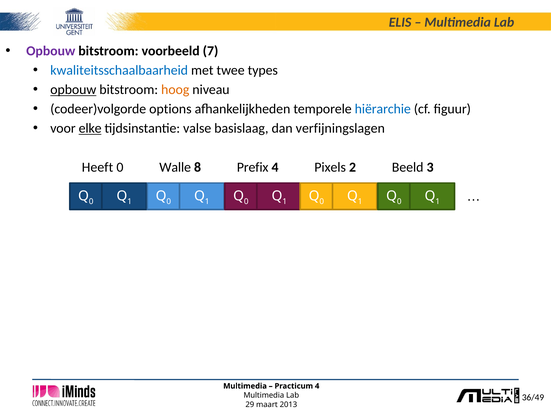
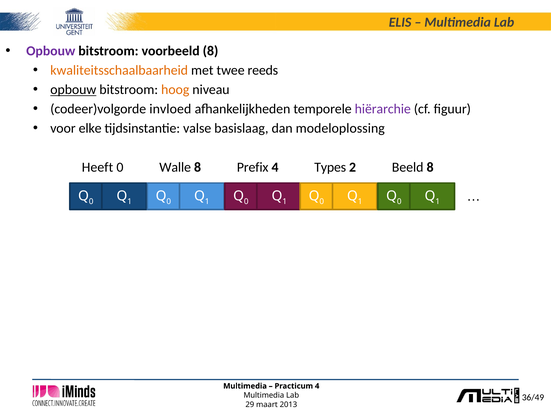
voorbeeld 7: 7 -> 8
kwaliteitsschaalbaarheid colour: blue -> orange
types: types -> reeds
options: options -> invloed
hiërarchie colour: blue -> purple
elke underline: present -> none
verfijningslagen: verfijningslagen -> modeloplossing
Pixels: Pixels -> Types
Beeld 3: 3 -> 8
